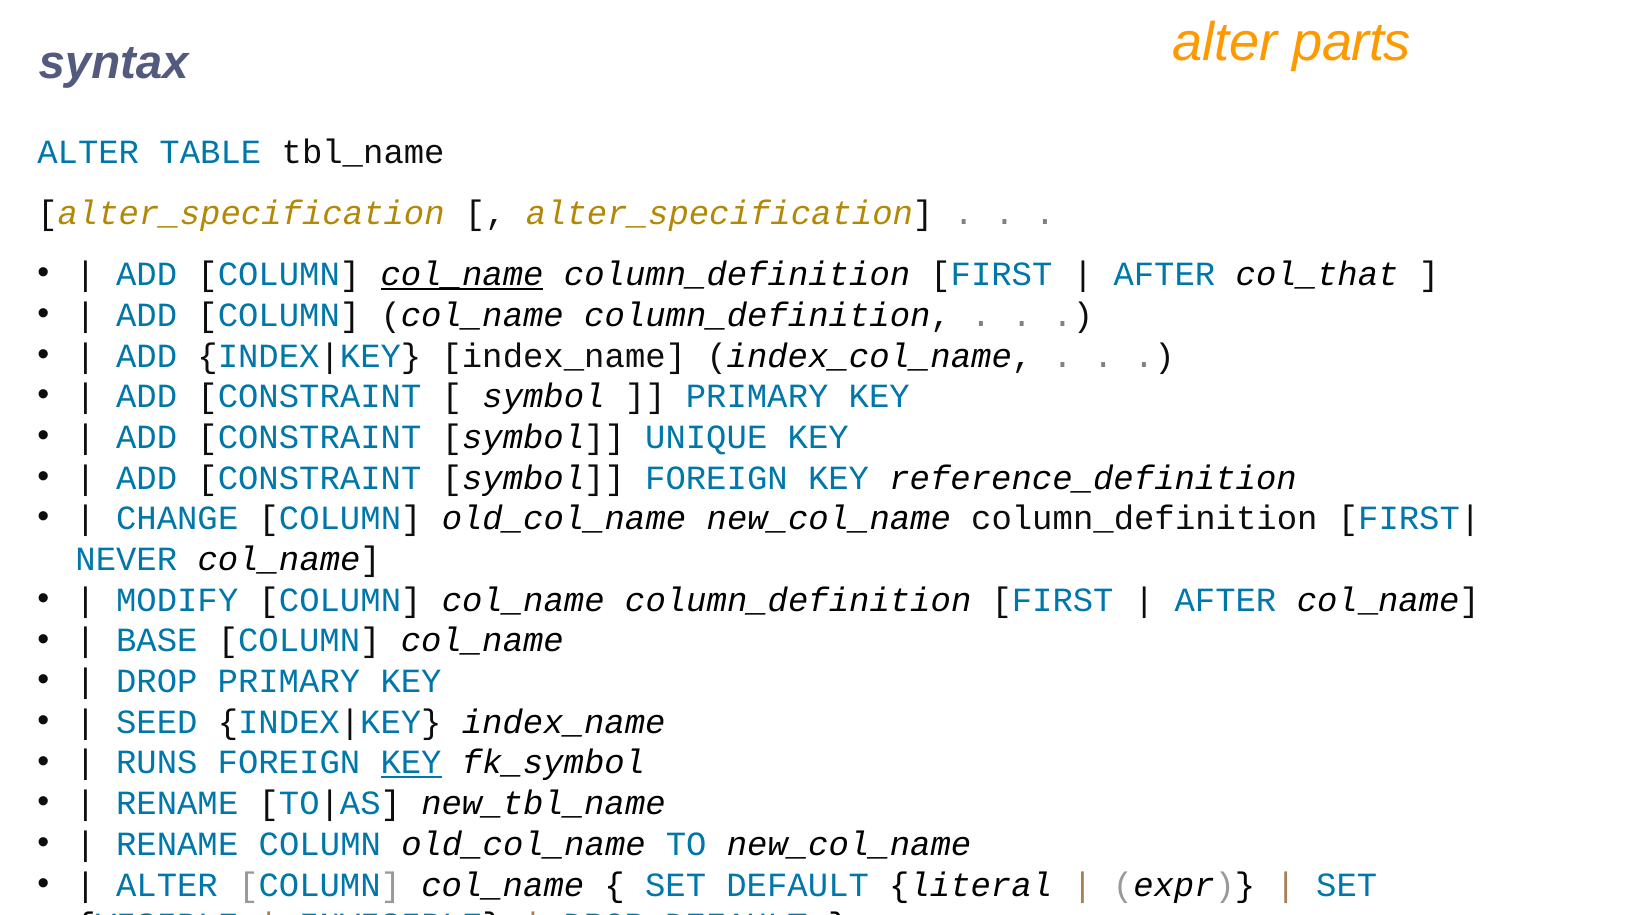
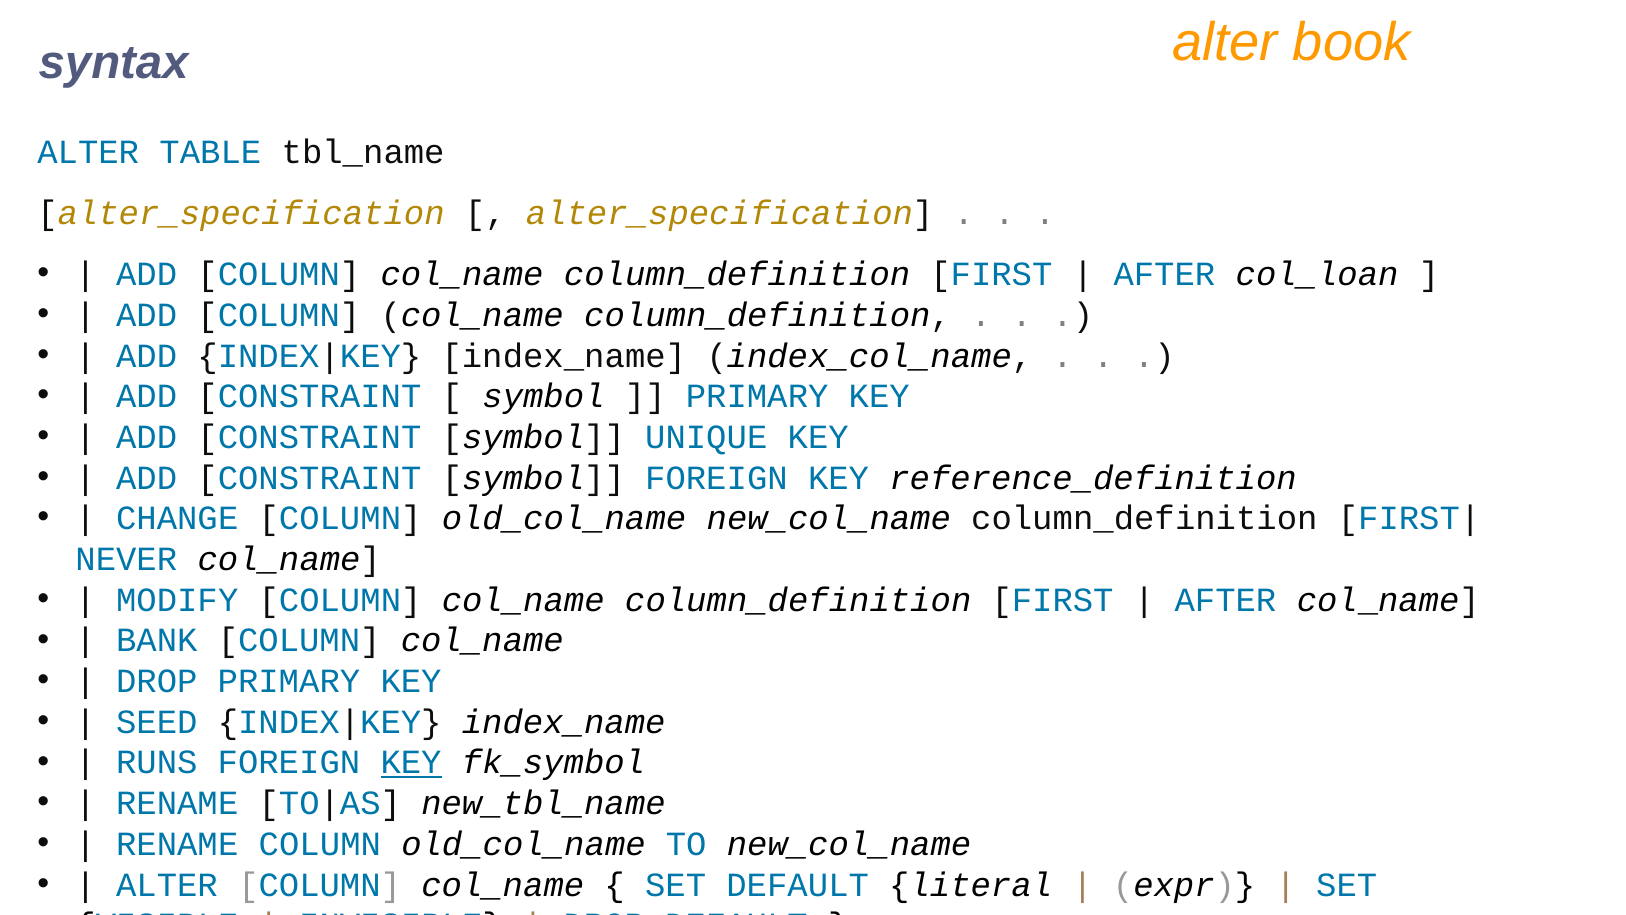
parts: parts -> book
col_name at (462, 274) underline: present -> none
col_that: col_that -> col_loan
BASE: BASE -> BANK
